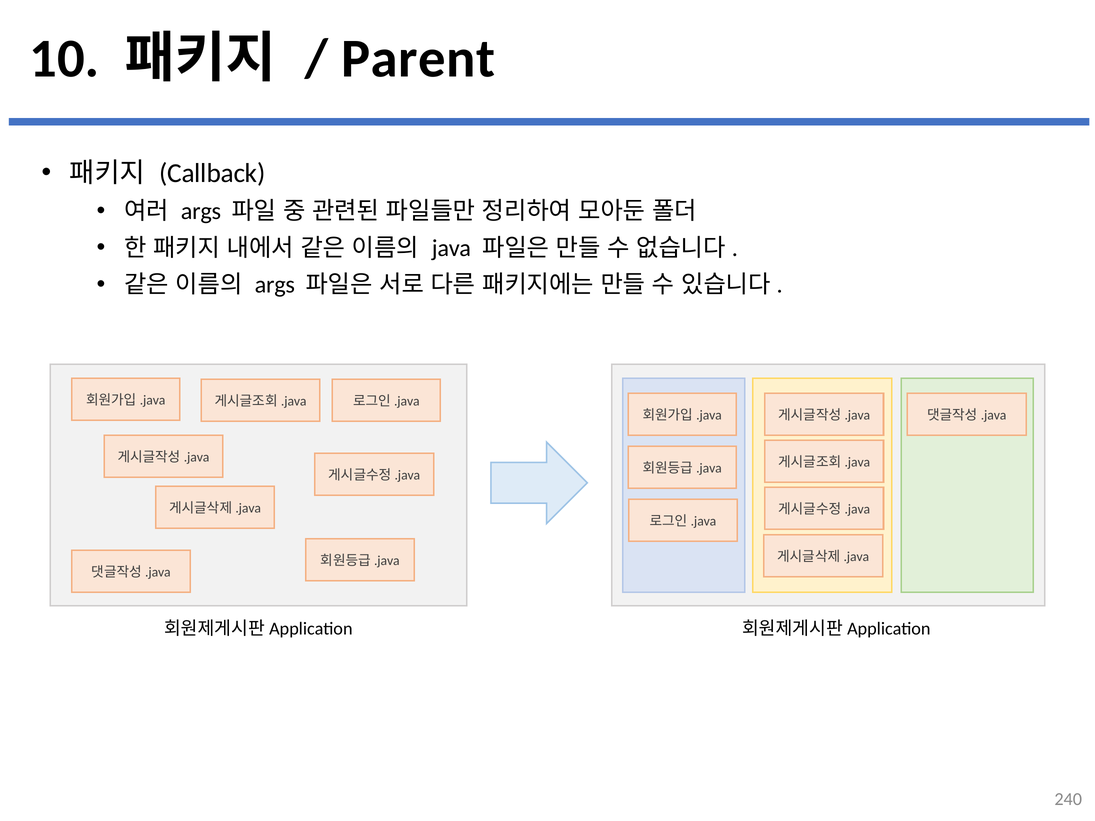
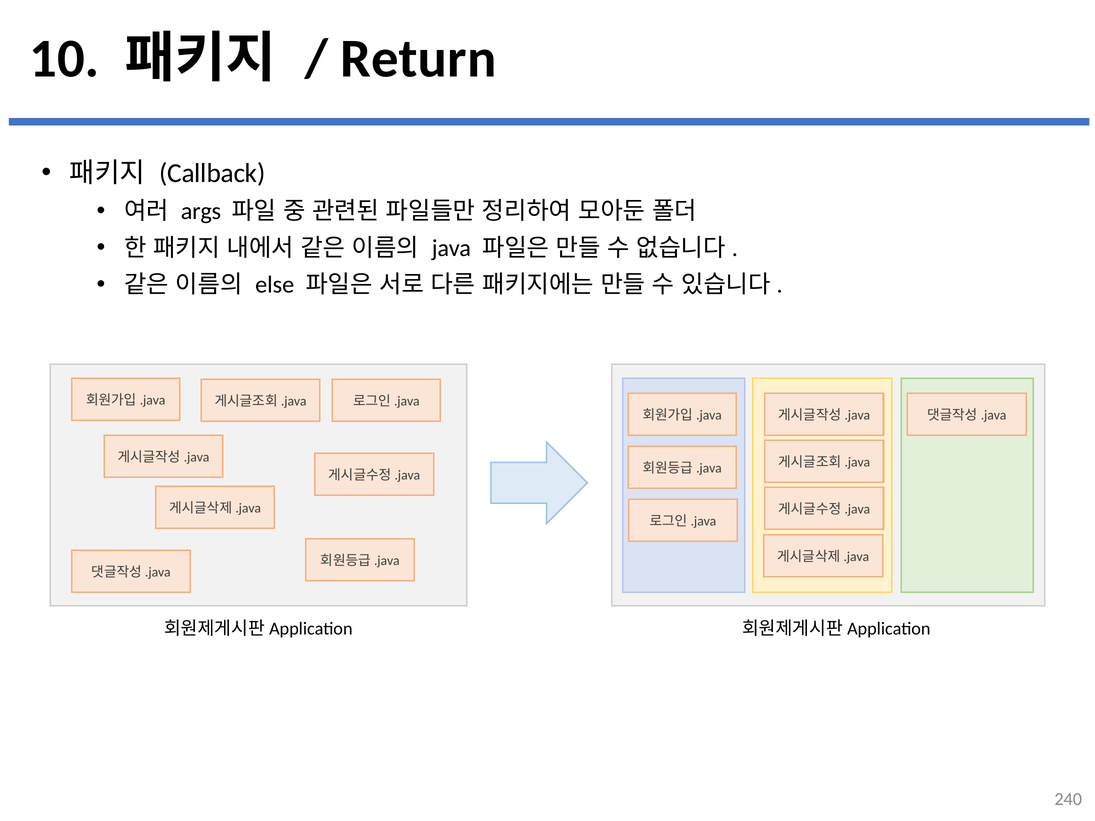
Parent: Parent -> Return
args at (275, 285): args -> else
